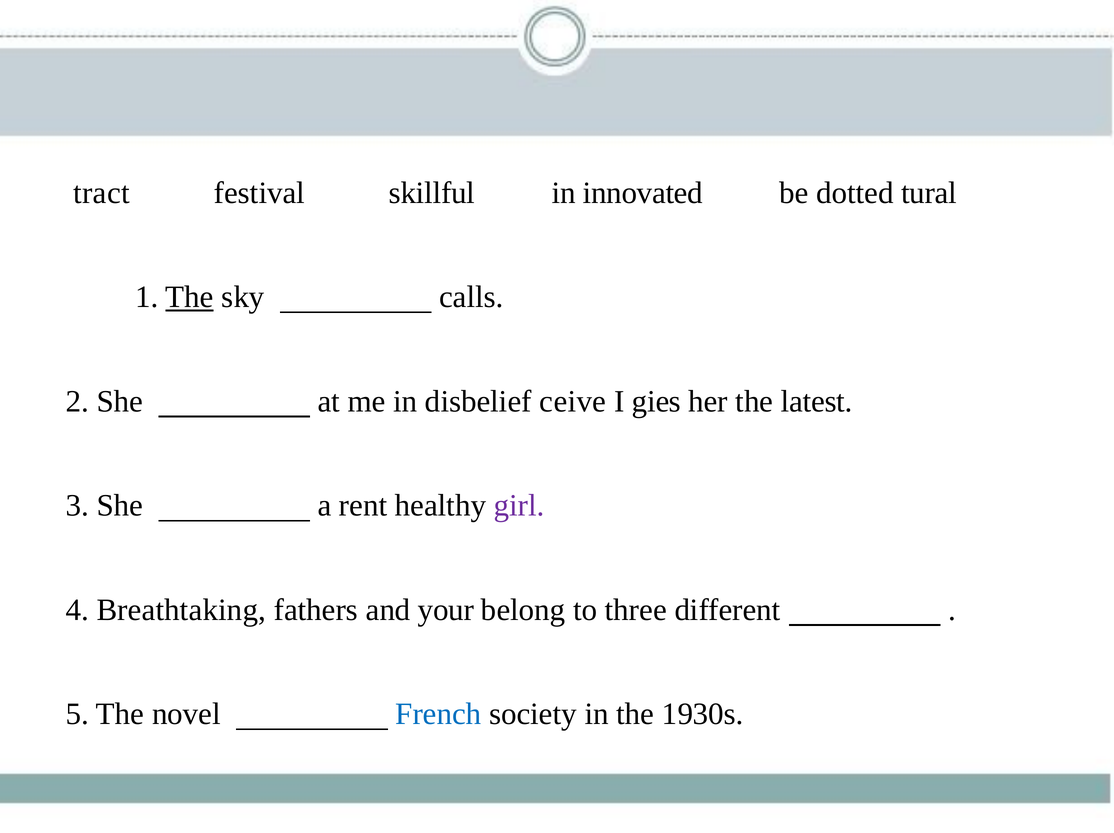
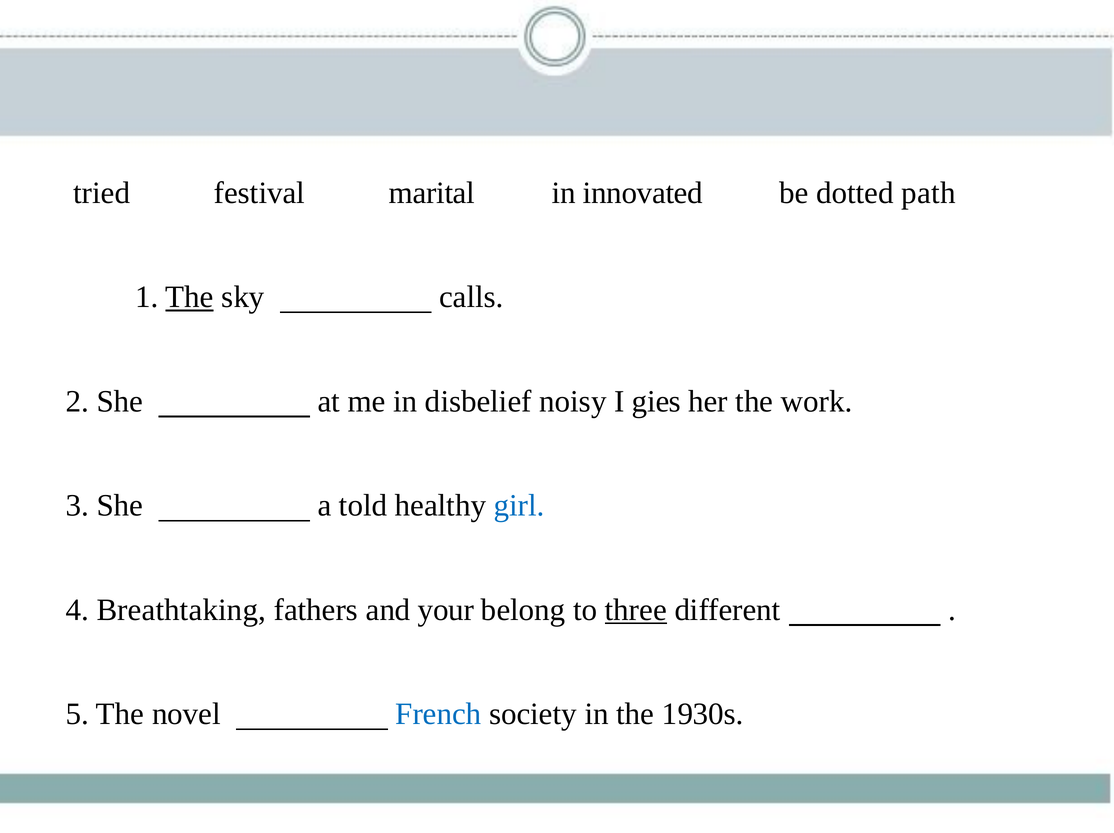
tract: tract -> tried
skillful: skillful -> marital
tural: tural -> path
ceive: ceive -> noisy
latest: latest -> work
rent: rent -> told
girl colour: purple -> blue
three underline: none -> present
